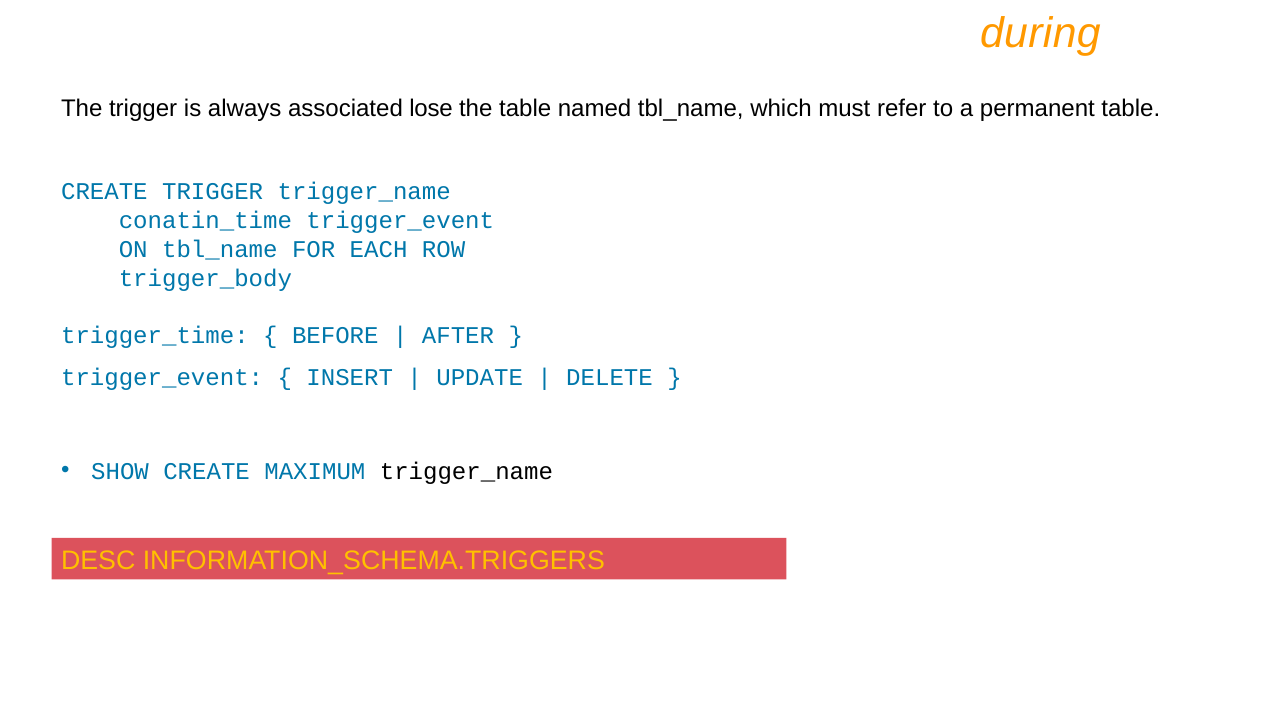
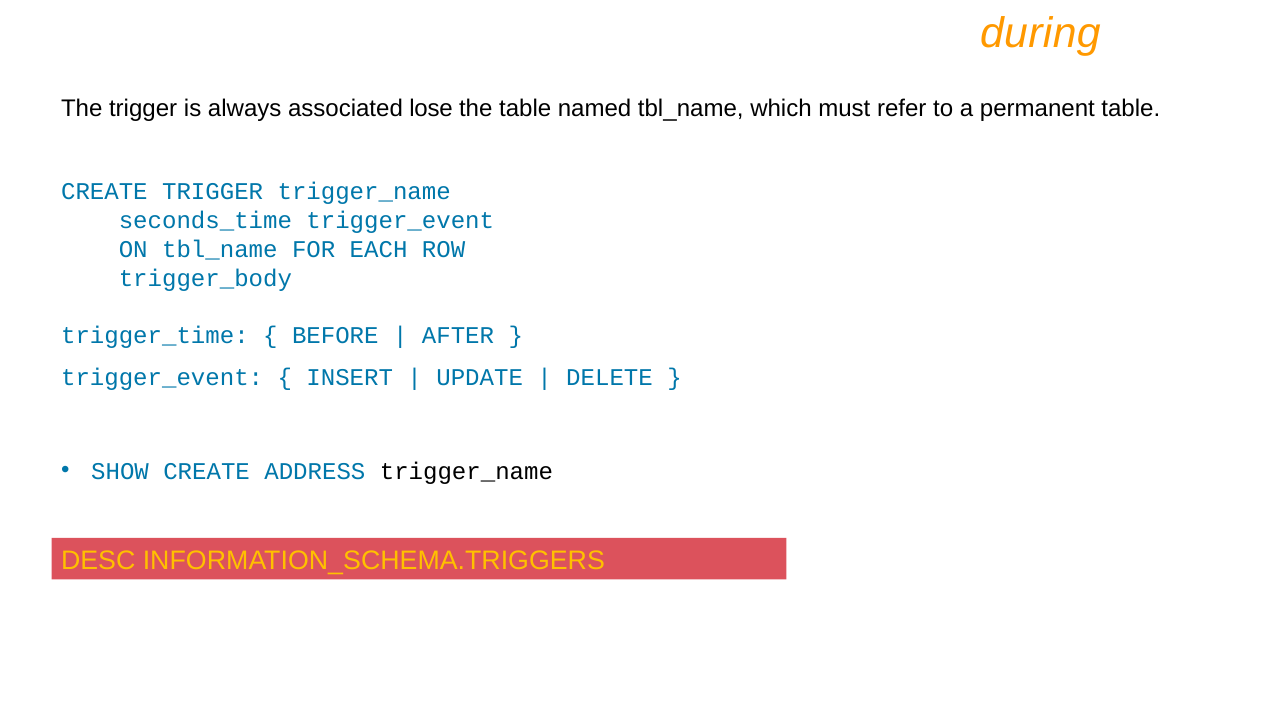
conatin_time: conatin_time -> seconds_time
MAXIMUM: MAXIMUM -> ADDRESS
